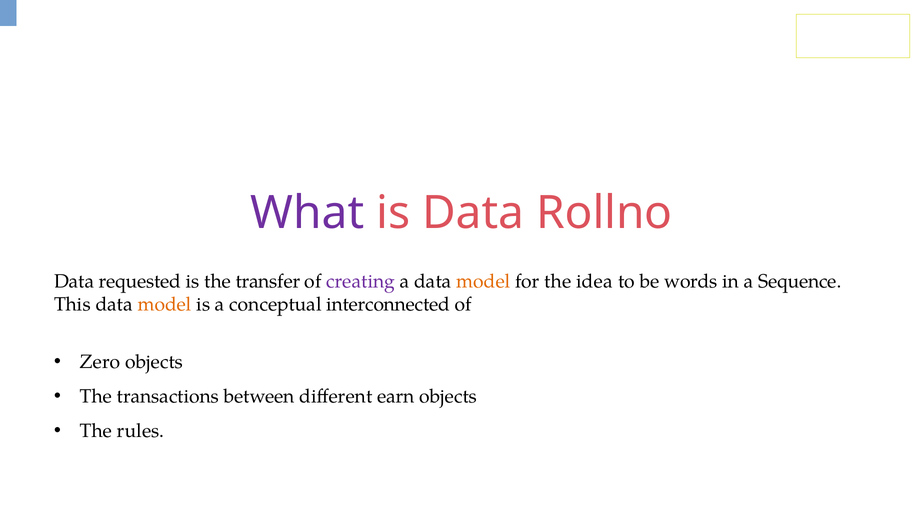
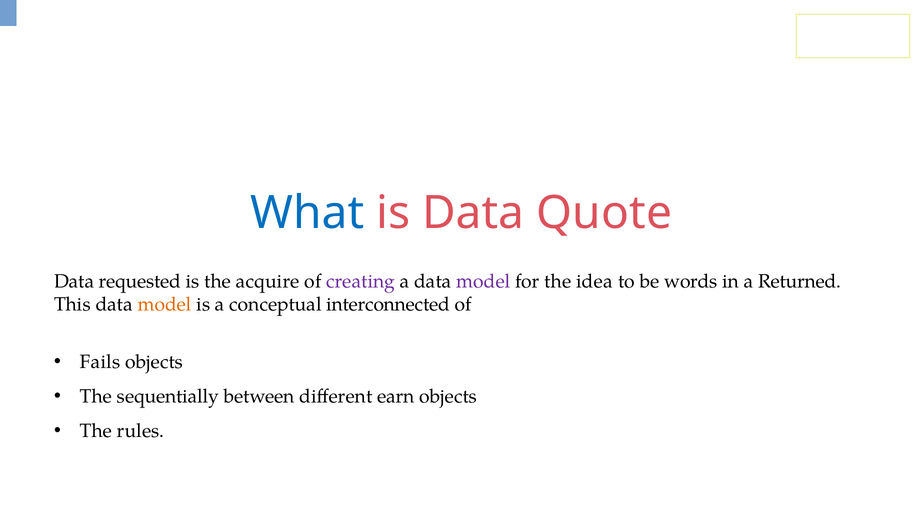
What colour: purple -> blue
Rollno: Rollno -> Quote
transfer: transfer -> acquire
model at (483, 281) colour: orange -> purple
Sequence: Sequence -> Returned
Zero: Zero -> Fails
transactions: transactions -> sequentially
